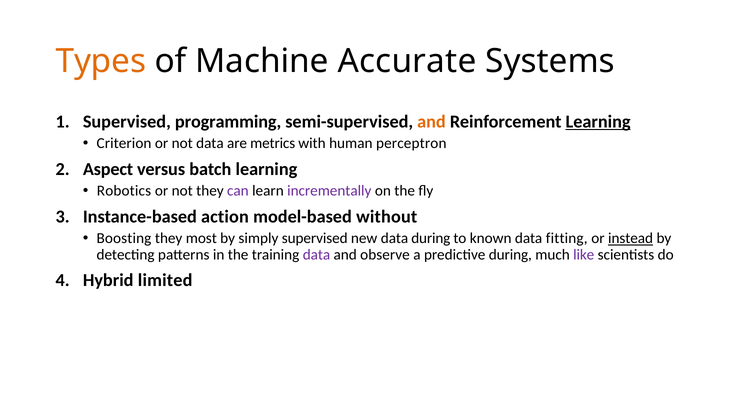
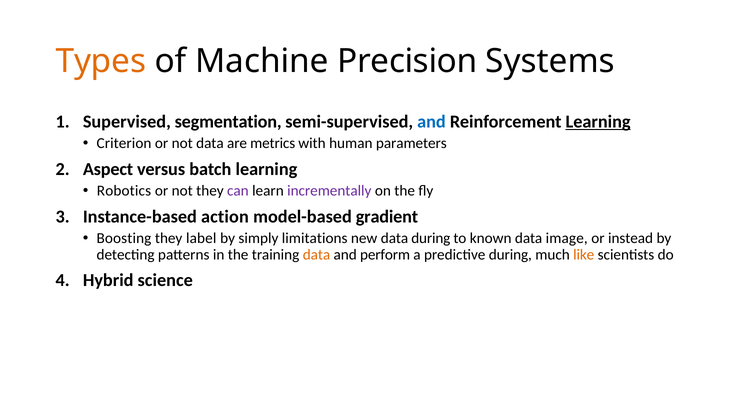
Accurate: Accurate -> Precision
programming: programming -> segmentation
and at (431, 122) colour: orange -> blue
perceptron: perceptron -> parameters
without: without -> gradient
most: most -> label
simply supervised: supervised -> limitations
fitting: fitting -> image
instead underline: present -> none
data at (317, 255) colour: purple -> orange
observe: observe -> perform
like colour: purple -> orange
limited: limited -> science
